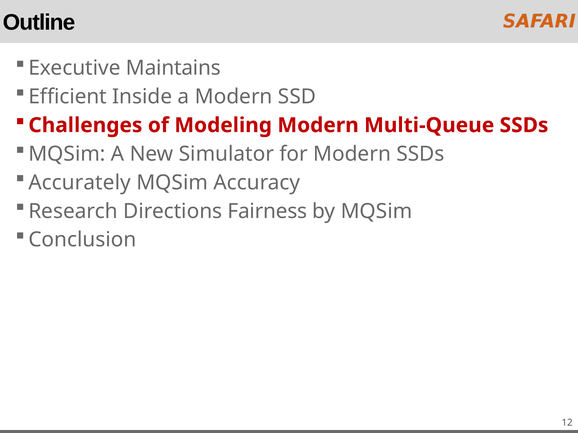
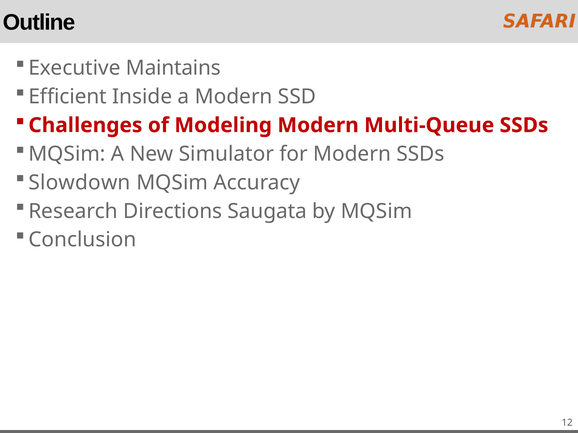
Accurately: Accurately -> Slowdown
Fairness: Fairness -> Saugata
